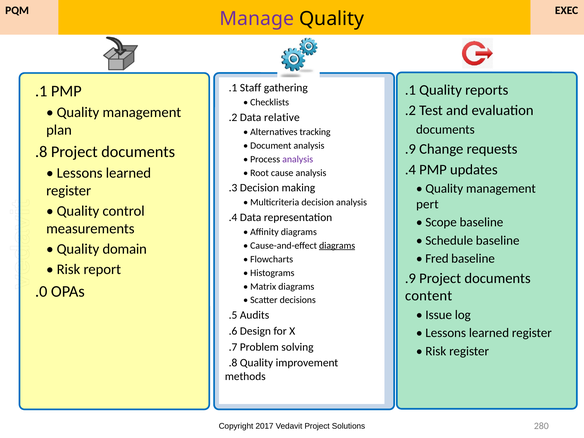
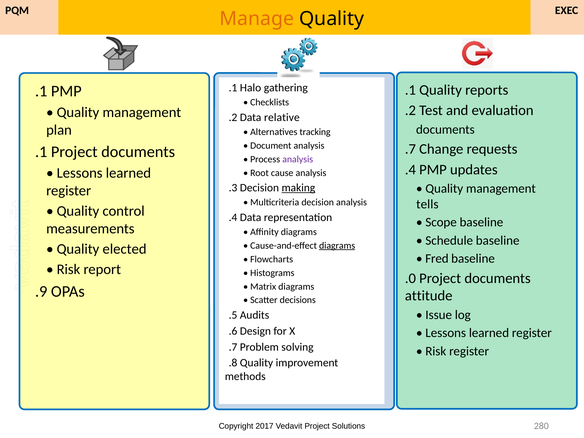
Manage colour: purple -> orange
Staff: Staff -> Halo
.9 at (410, 149): .9 -> .7
.8 at (41, 152): .8 -> .1
making underline: none -> present
pert: pert -> tells
domain: domain -> elected
.9 at (410, 278): .9 -> .0
.0: .0 -> .9
content: content -> attitude
